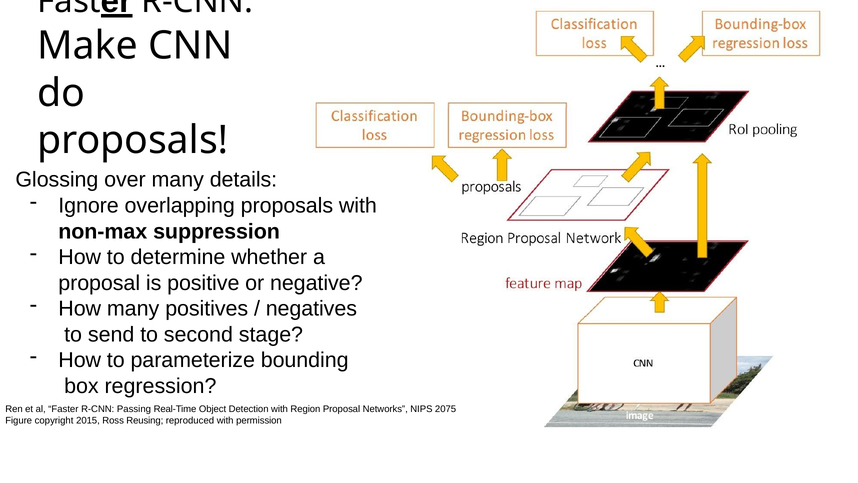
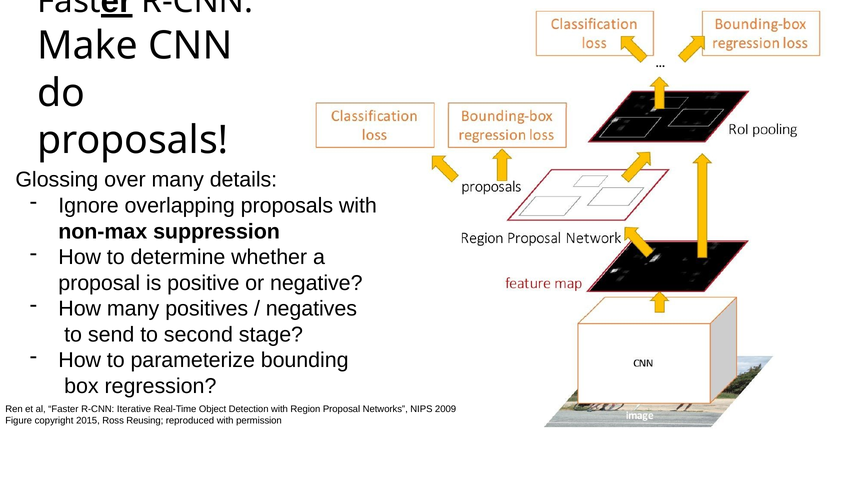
Passing: Passing -> Iterative
2075: 2075 -> 2009
